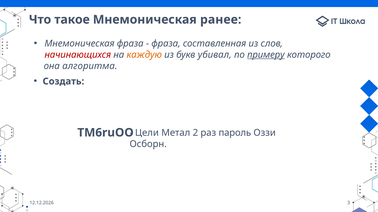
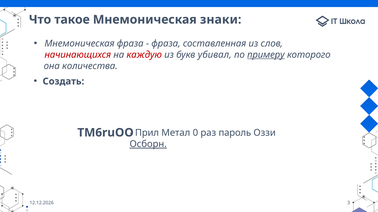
ранее: ранее -> знаки
каждую colour: orange -> red
алгоритма: алгоритма -> количества
Цели: Цели -> Прил
2: 2 -> 0
Осборн underline: none -> present
